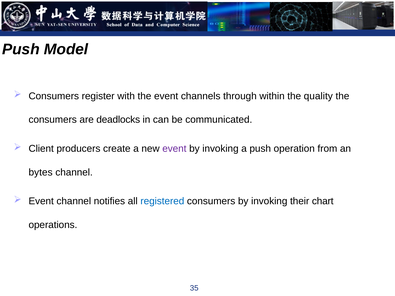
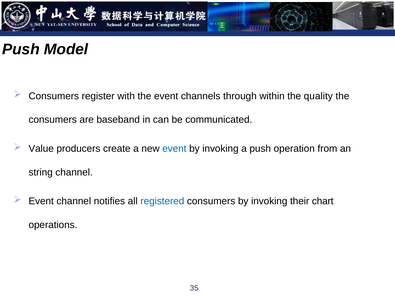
deadlocks: deadlocks -> baseband
Client: Client -> Value
event at (174, 149) colour: purple -> blue
bytes: bytes -> string
